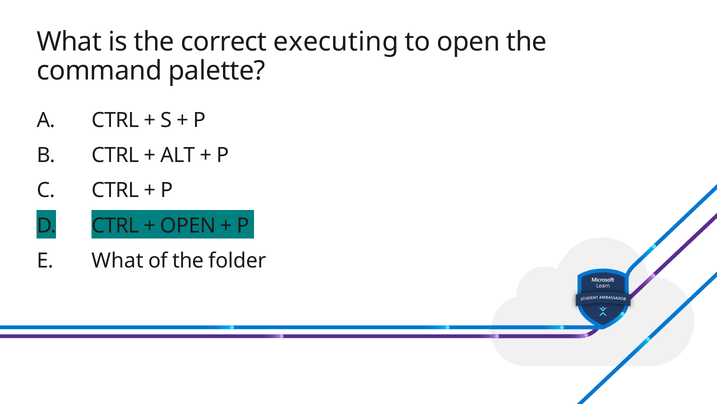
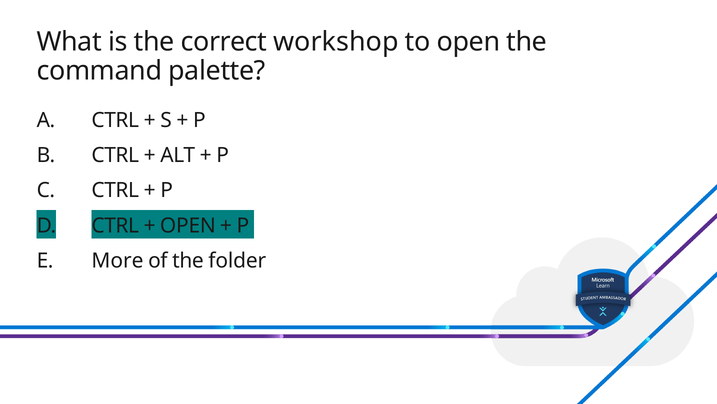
executing: executing -> workshop
E What: What -> More
